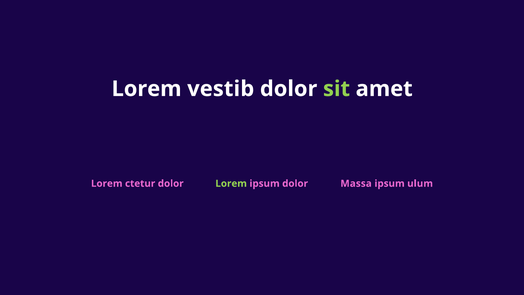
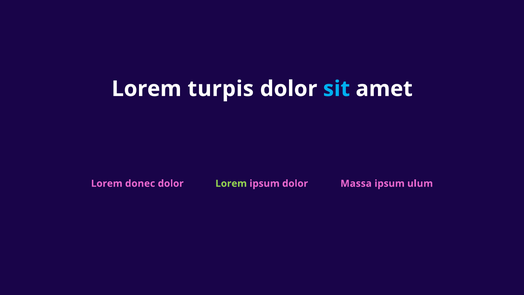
vestib: vestib -> turpis
sit colour: light green -> light blue
ctetur: ctetur -> donec
